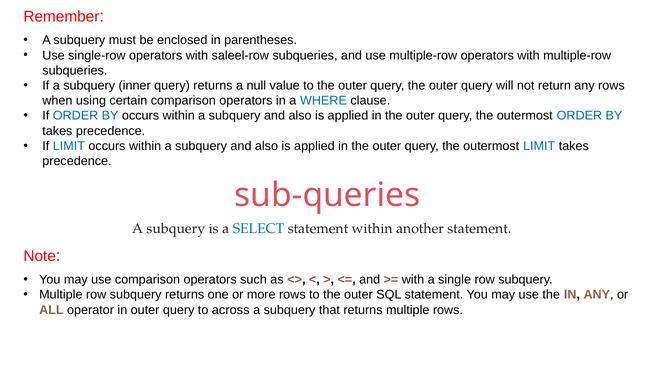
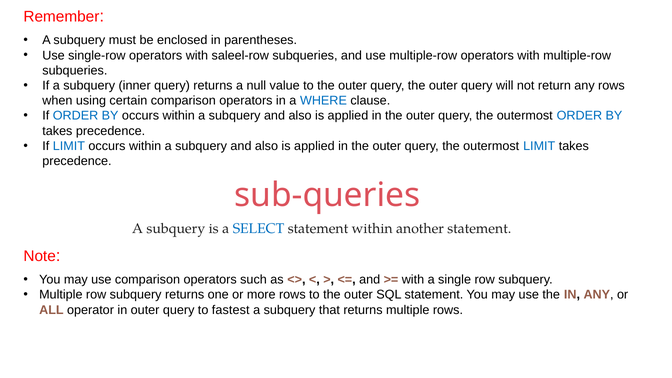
across: across -> fastest
